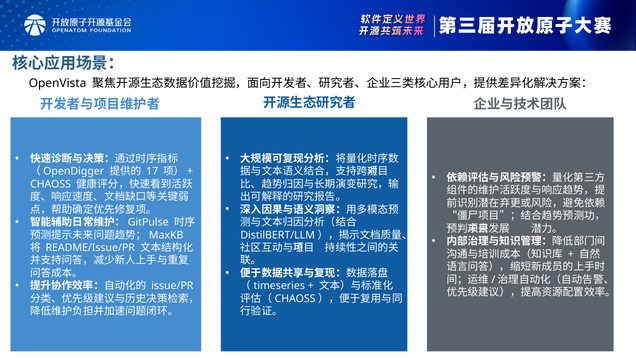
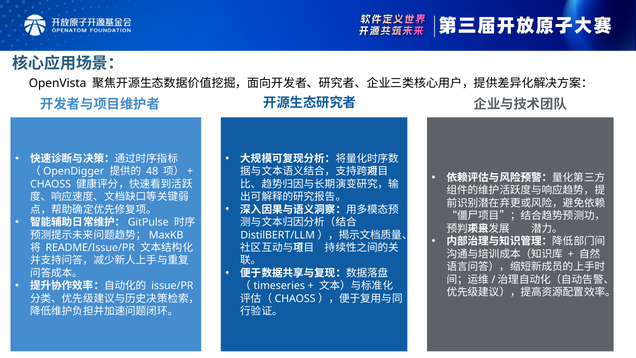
17: 17 -> 48
